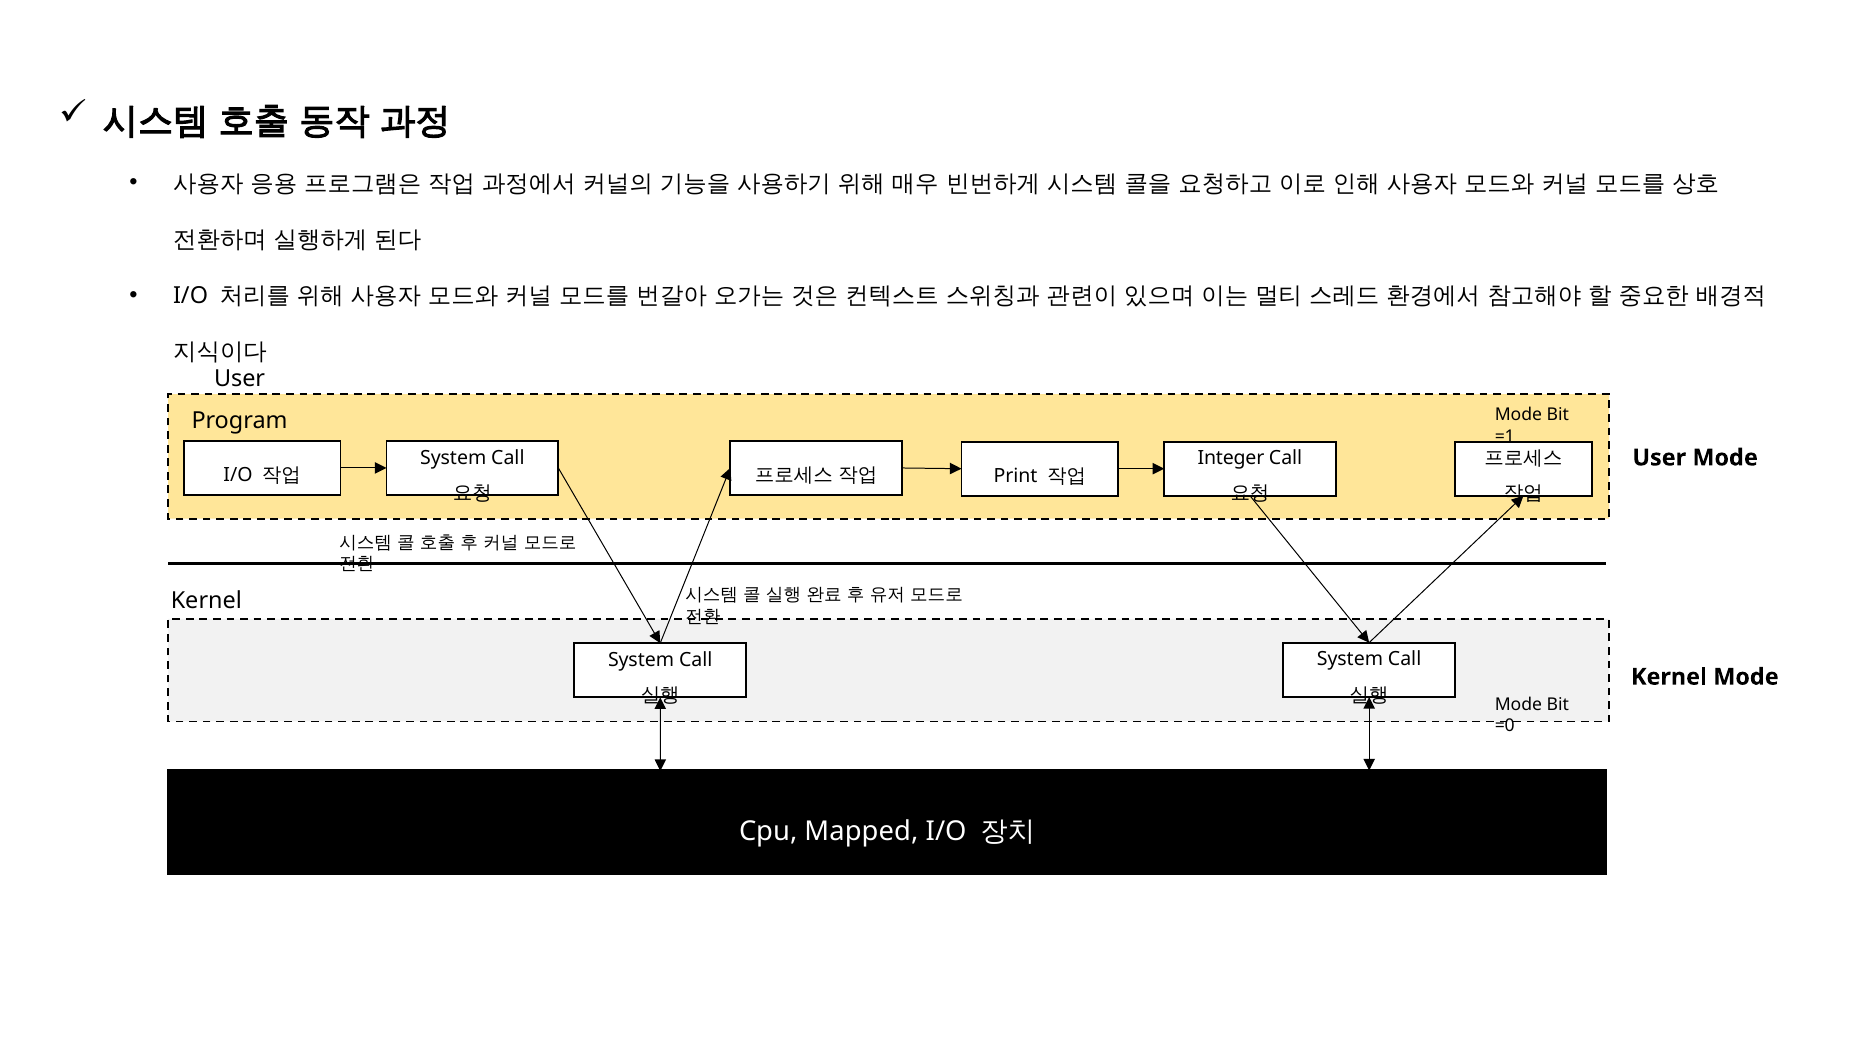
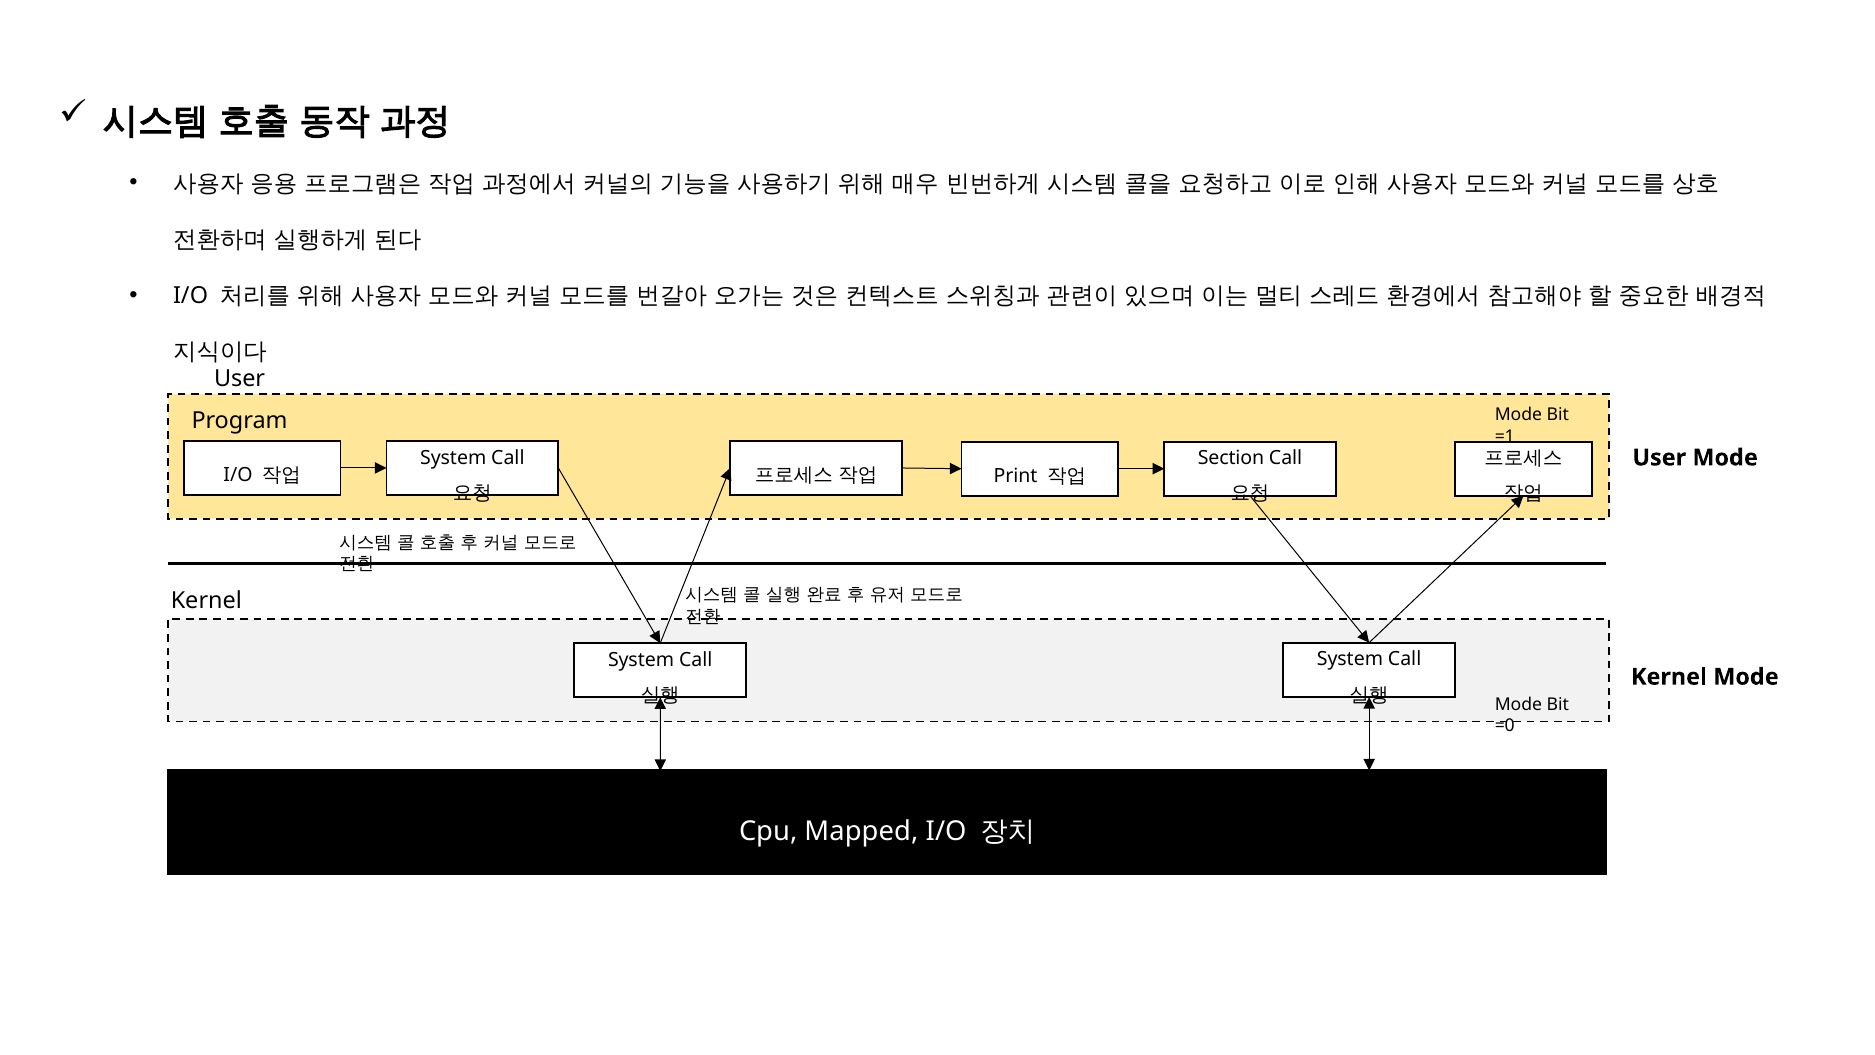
Integer: Integer -> Section
